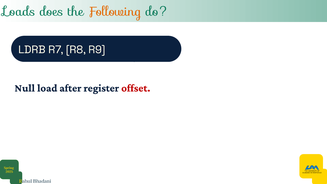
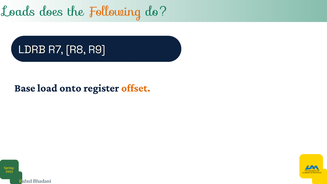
Null: Null -> Base
after: after -> onto
offset colour: red -> orange
